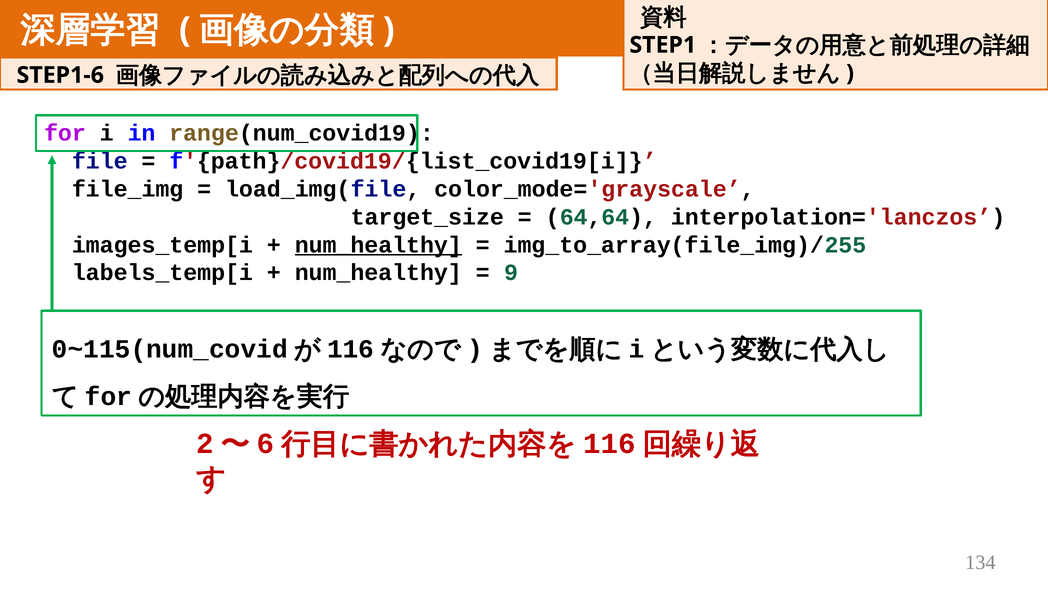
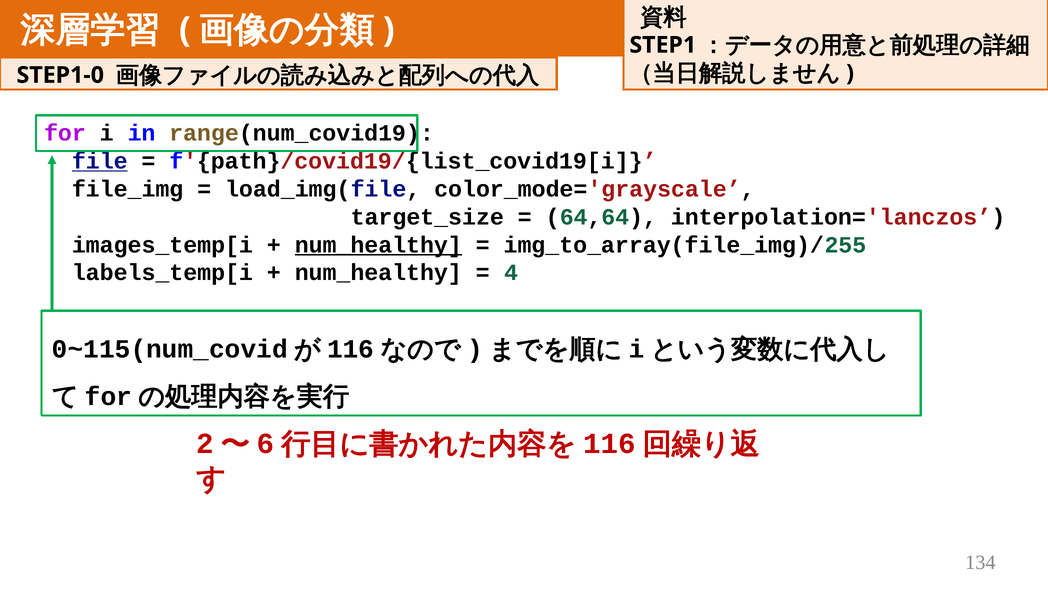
STEP1-6: STEP1-6 -> STEP1-0
file underline: none -> present
9: 9 -> 4
